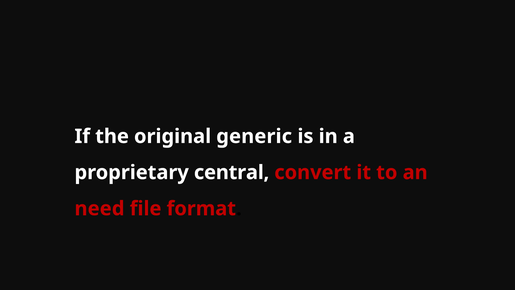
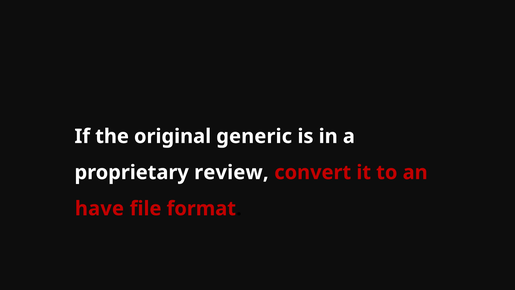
central: central -> review
need: need -> have
